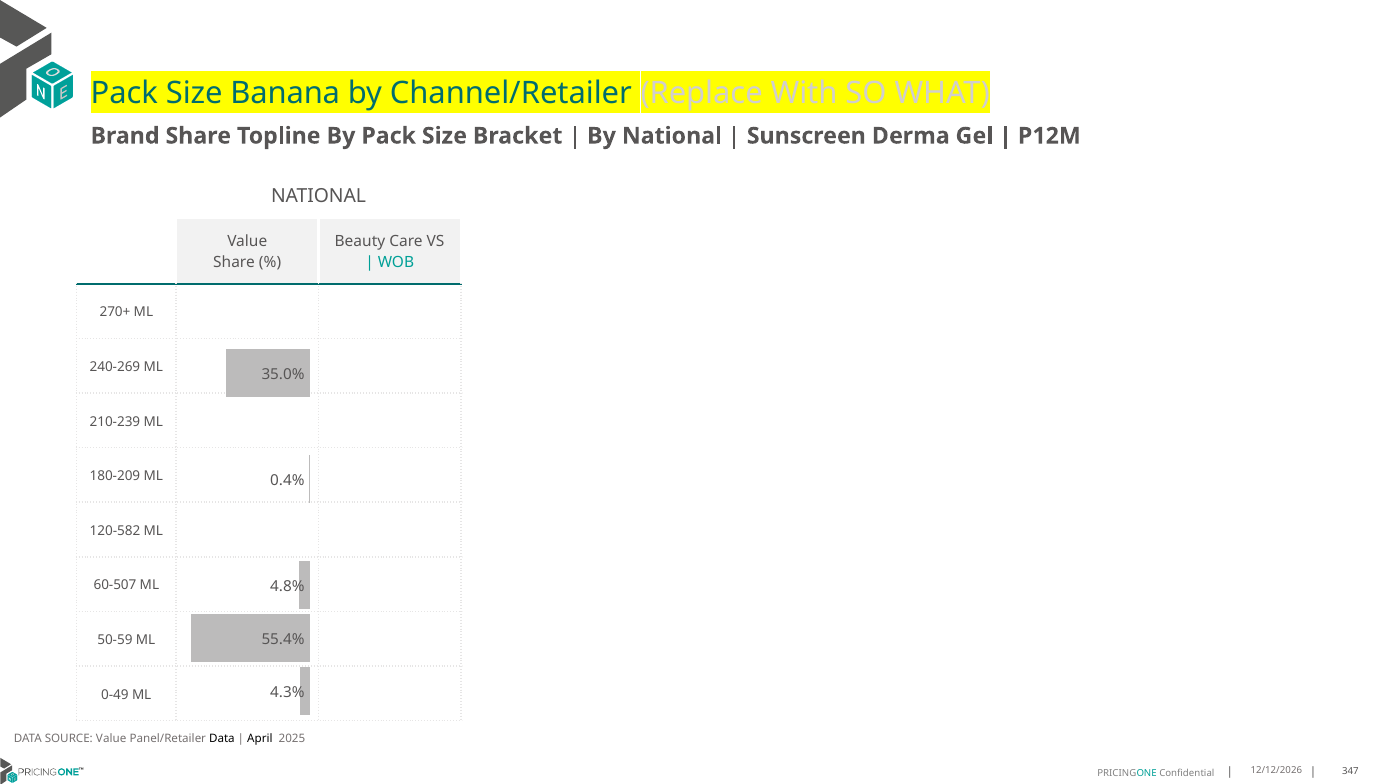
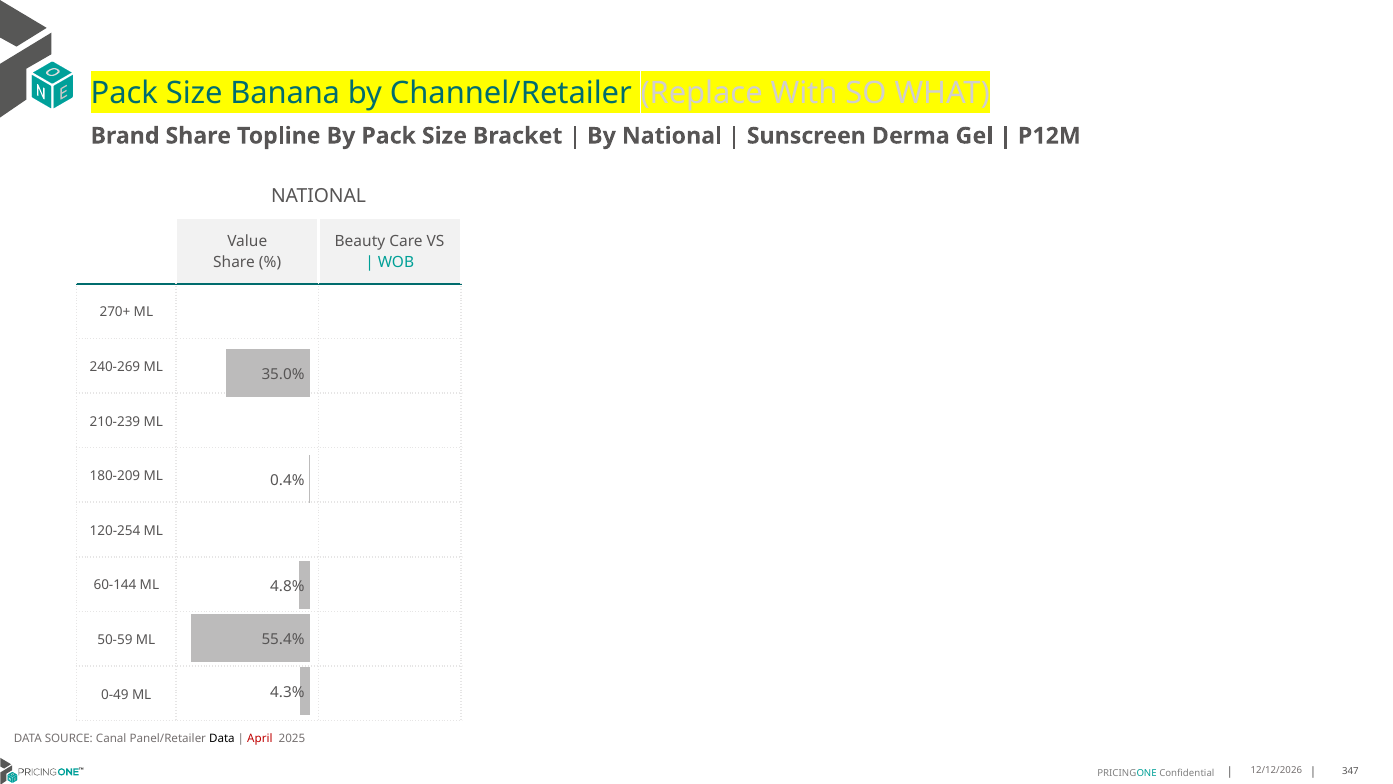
120-582: 120-582 -> 120-254
60-507: 60-507 -> 60-144
SOURCE Value: Value -> Canal
April colour: black -> red
